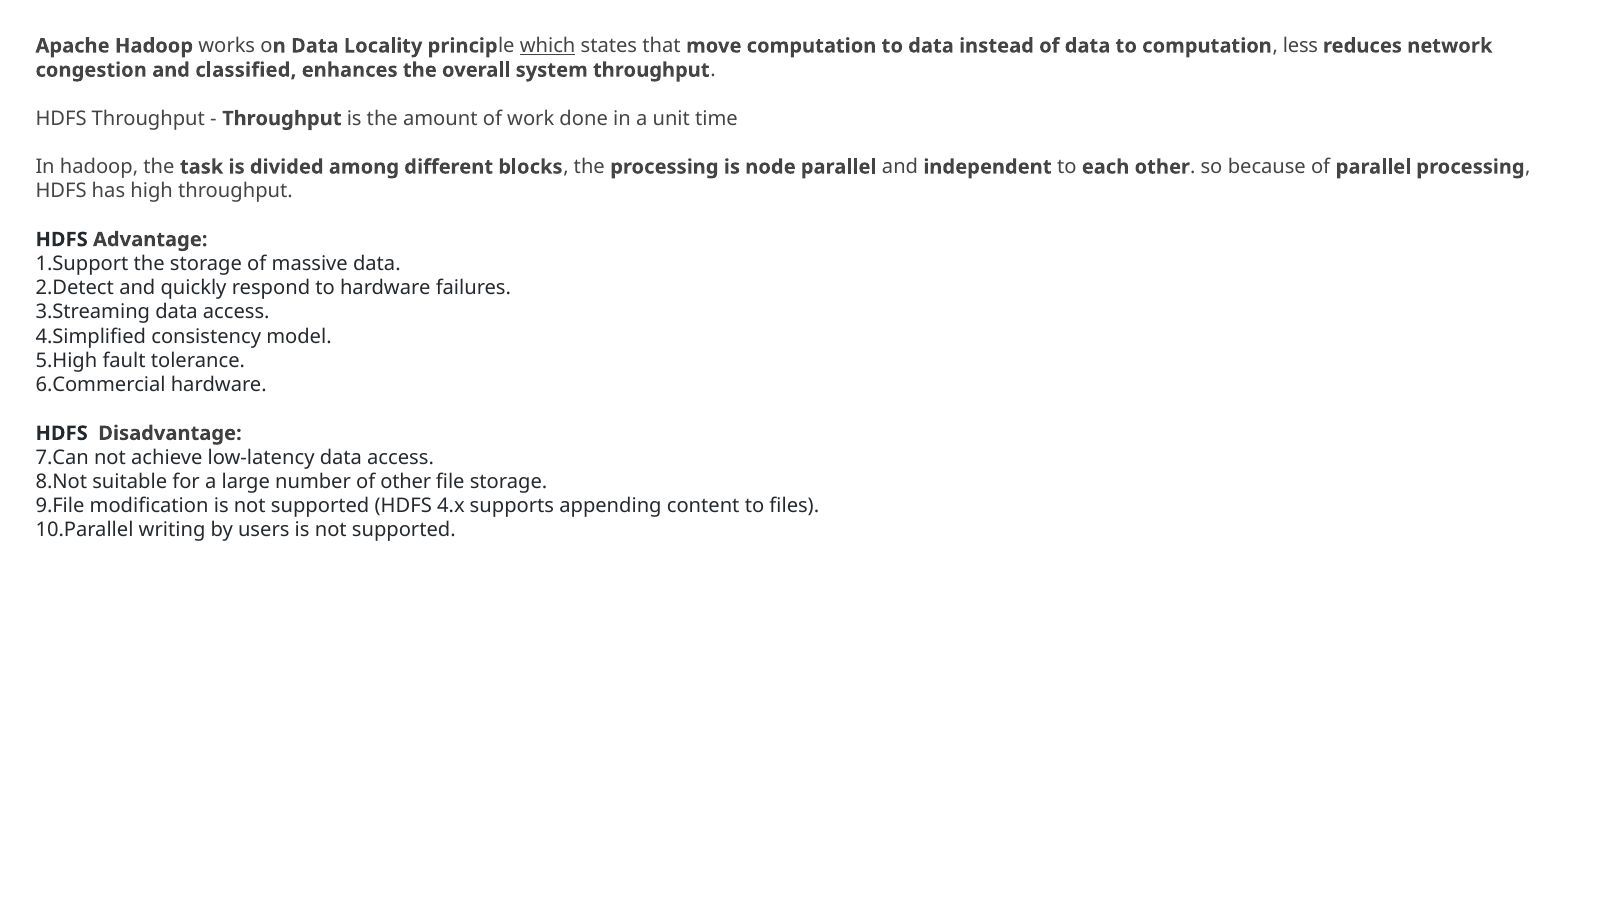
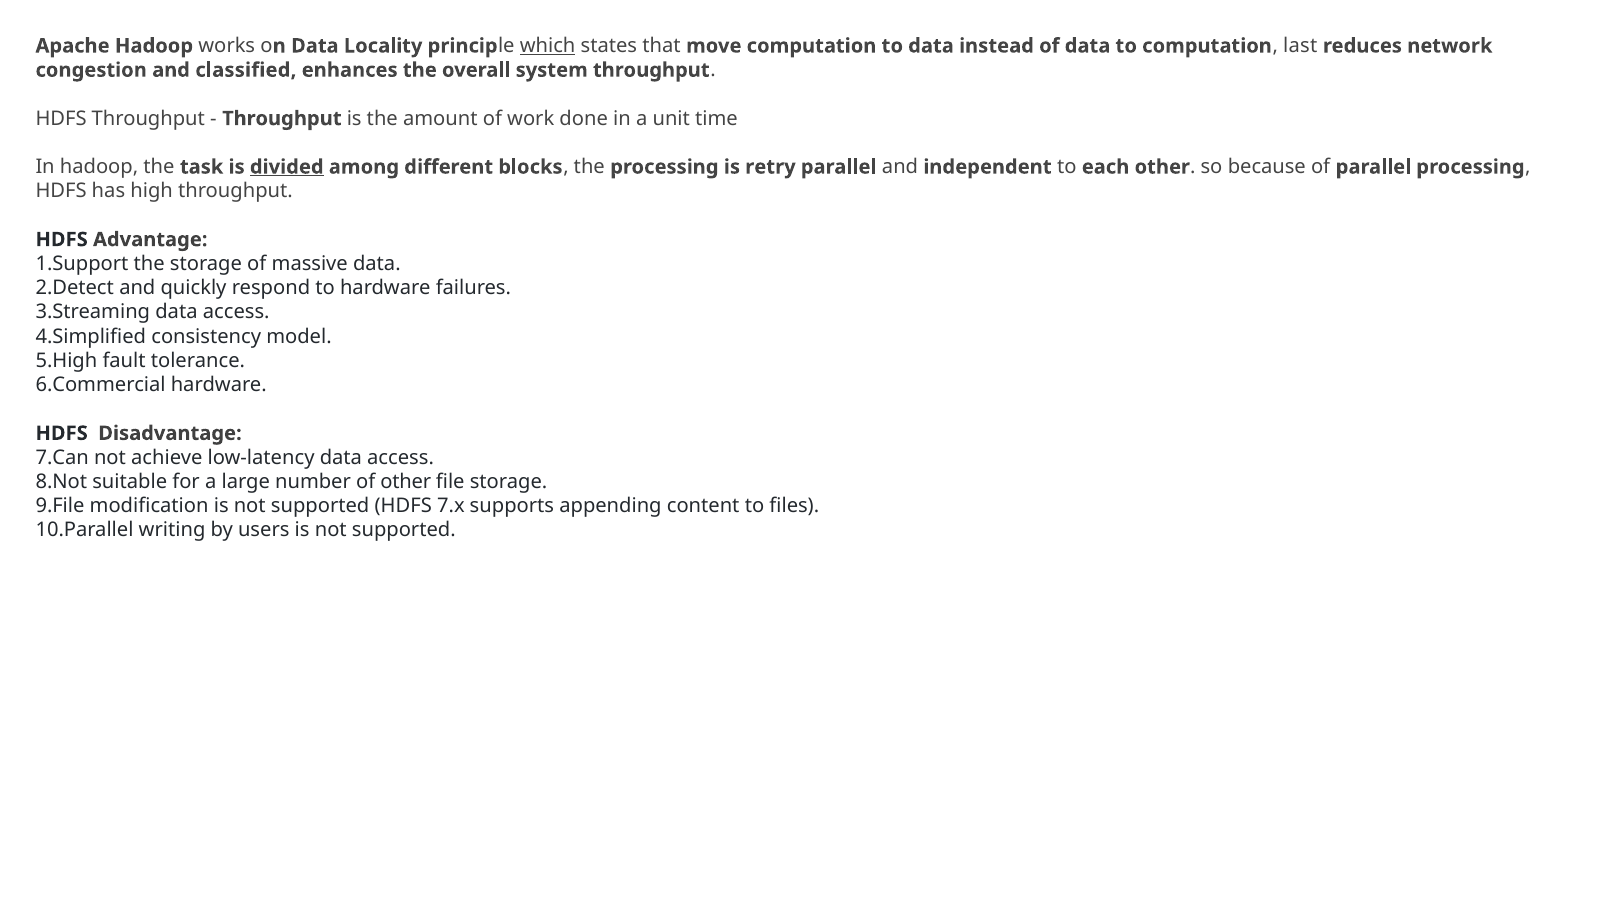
less: less -> last
divided underline: none -> present
node: node -> retry
4.x: 4.x -> 7.x
